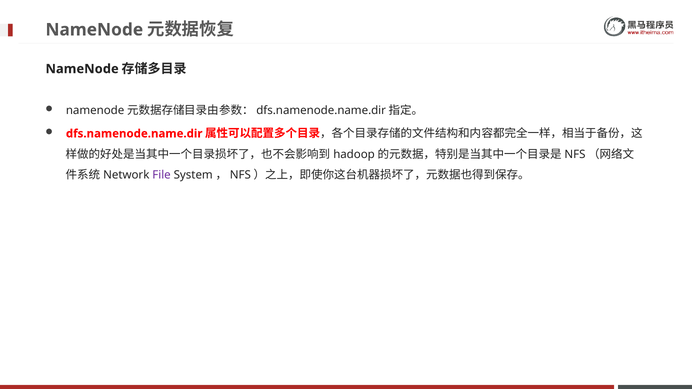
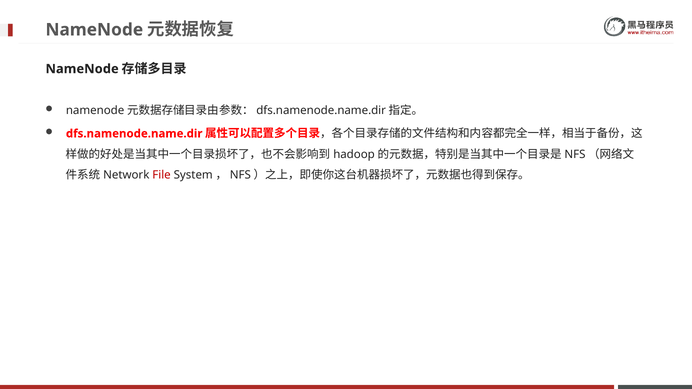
File colour: purple -> red
